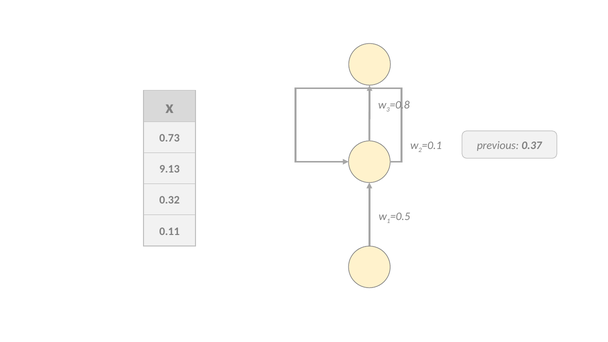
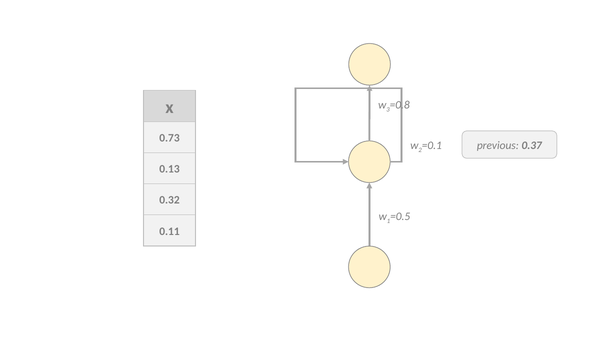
9.13: 9.13 -> 0.13
